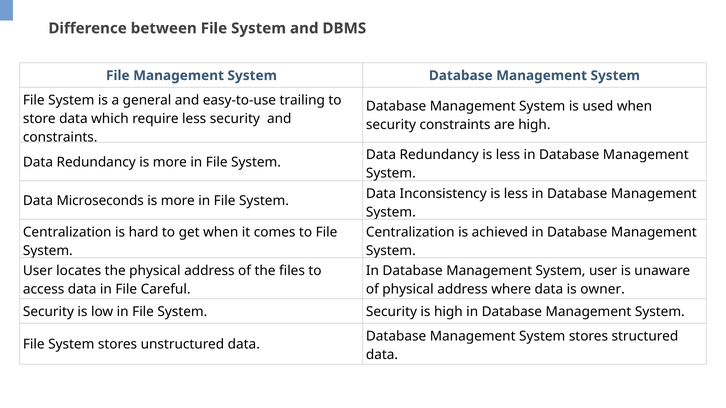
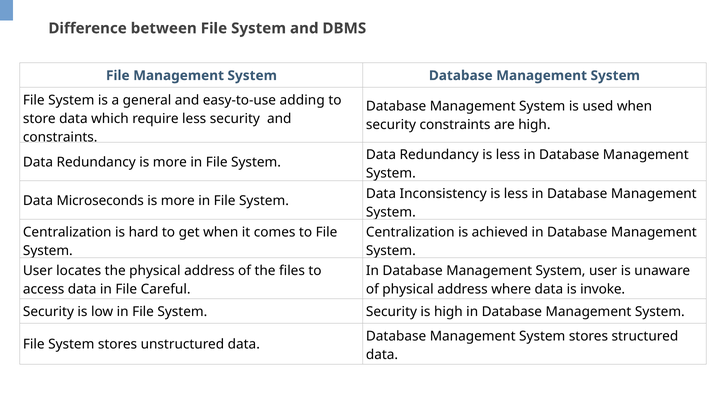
trailing: trailing -> adding
owner: owner -> invoke
